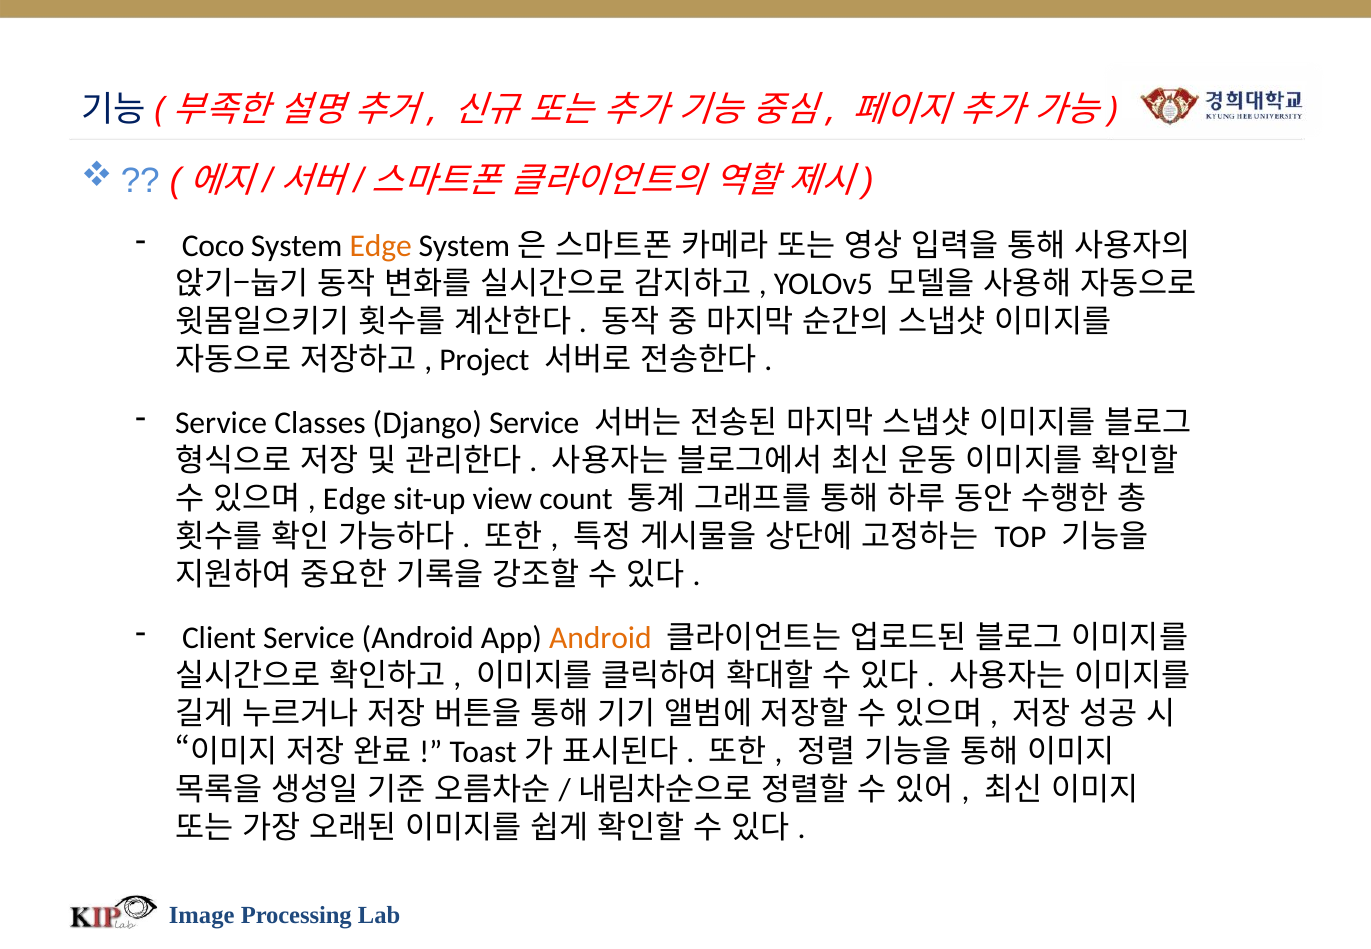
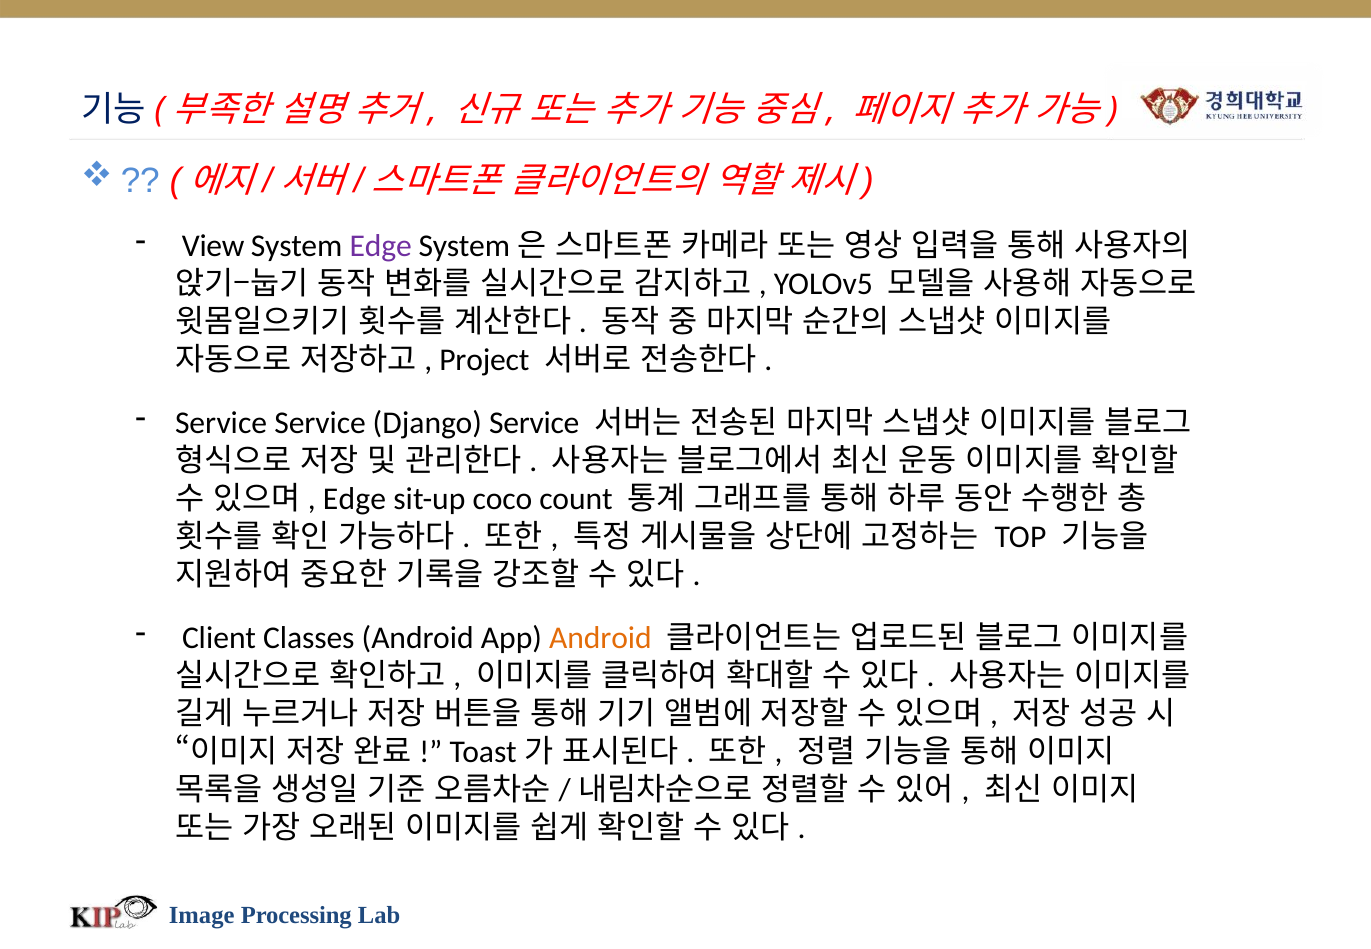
Coco: Coco -> View
Edge at (381, 246) colour: orange -> purple
Service Classes: Classes -> Service
view: view -> coco
Client Service: Service -> Classes
